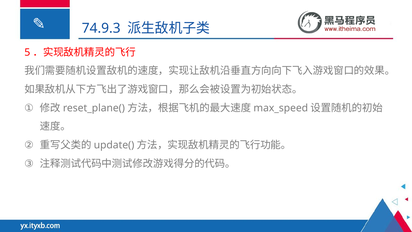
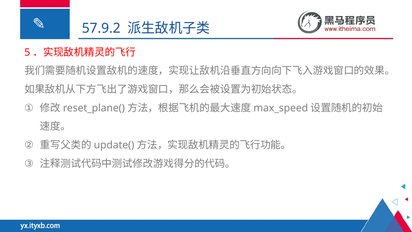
74.9.3: 74.9.3 -> 57.9.2
